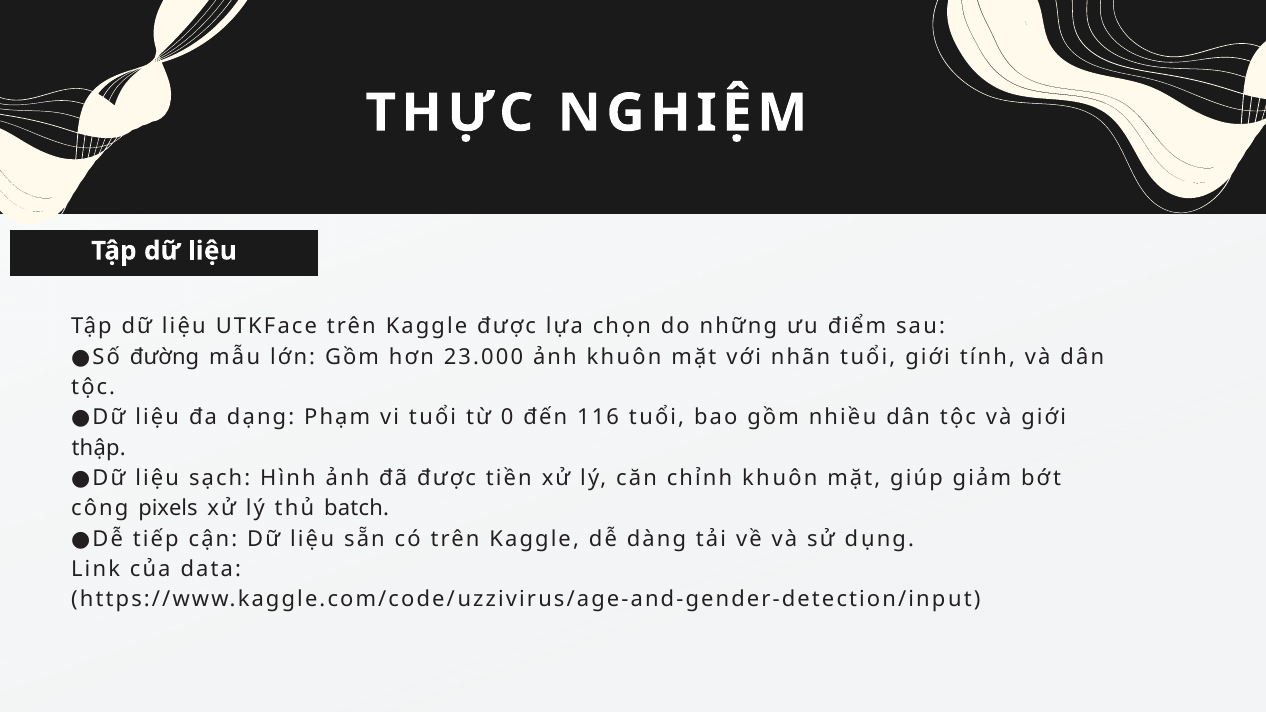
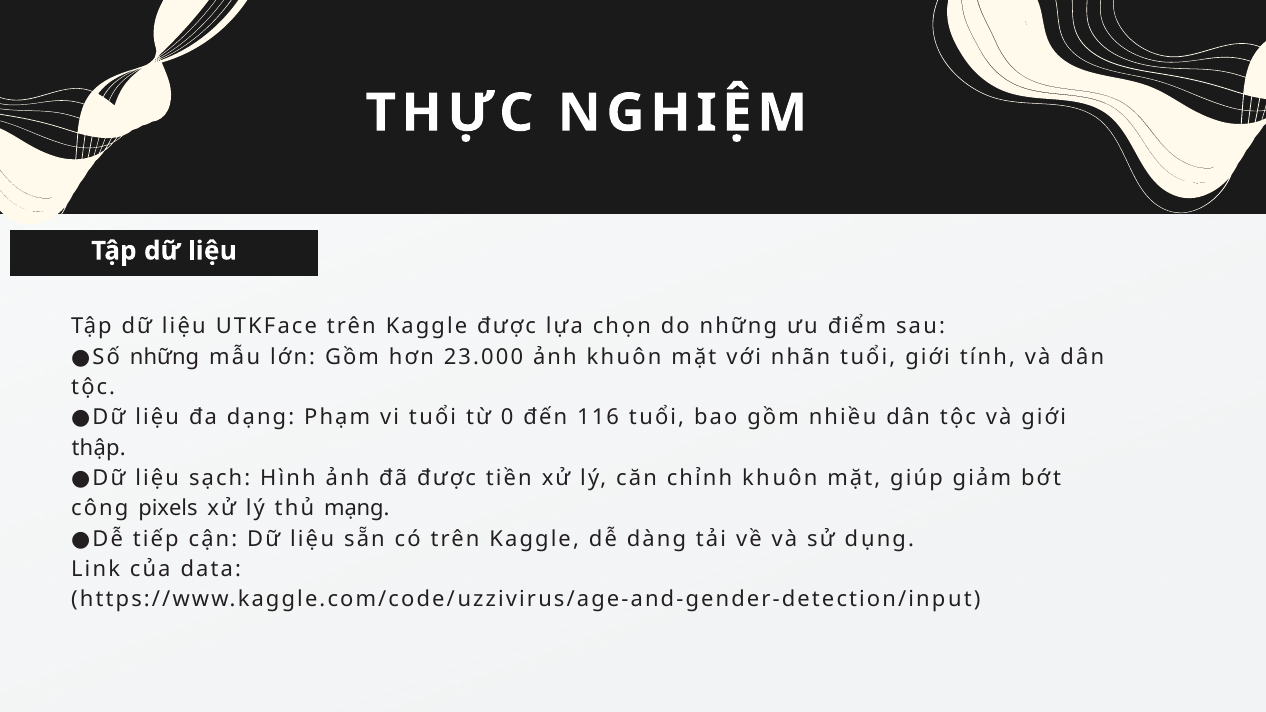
đường at (165, 357): đường -> những
batch: batch -> mạng
